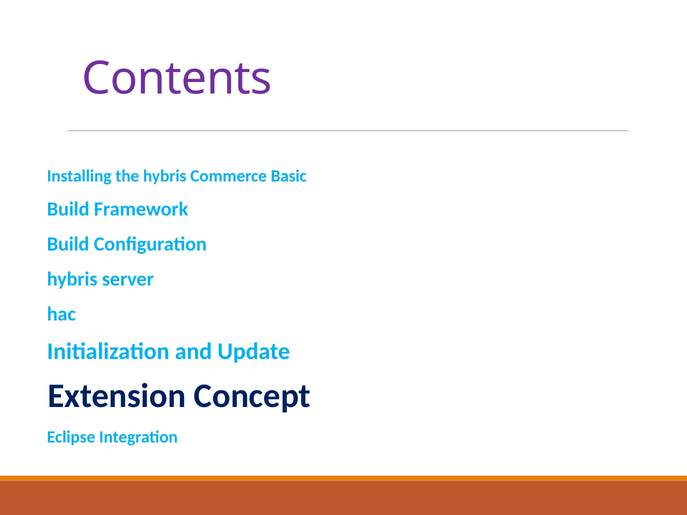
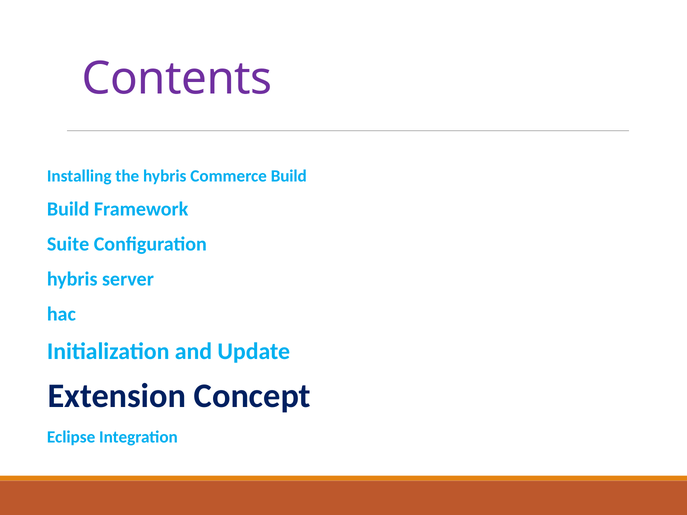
Commerce Basic: Basic -> Build
Build at (68, 244): Build -> Suite
